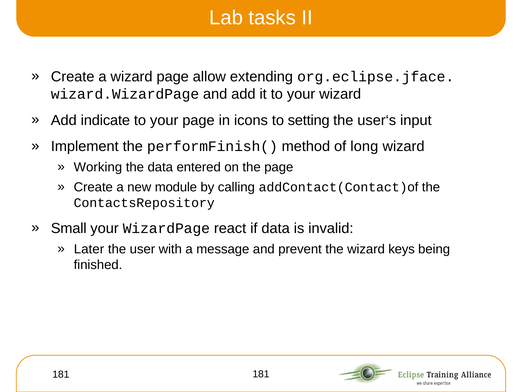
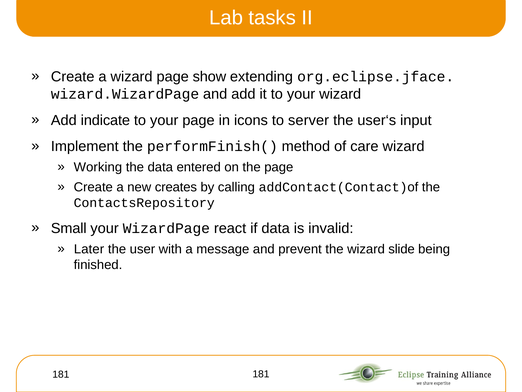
allow: allow -> show
setting: setting -> server
long: long -> care
module: module -> creates
keys: keys -> slide
